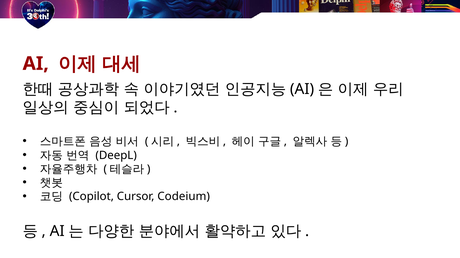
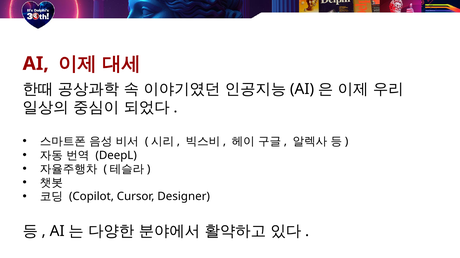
Codeium: Codeium -> Designer
